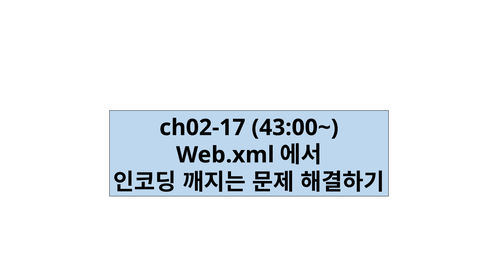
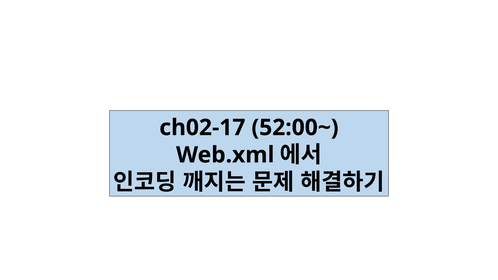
43:00~: 43:00~ -> 52:00~
